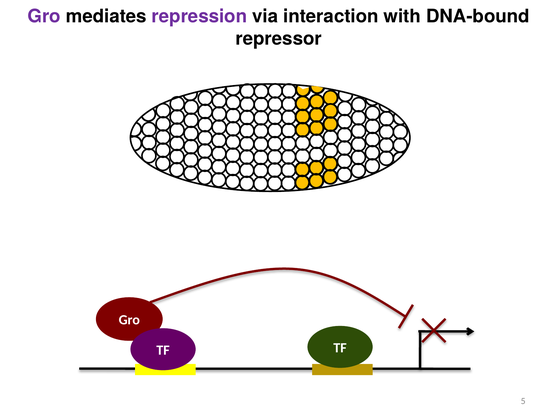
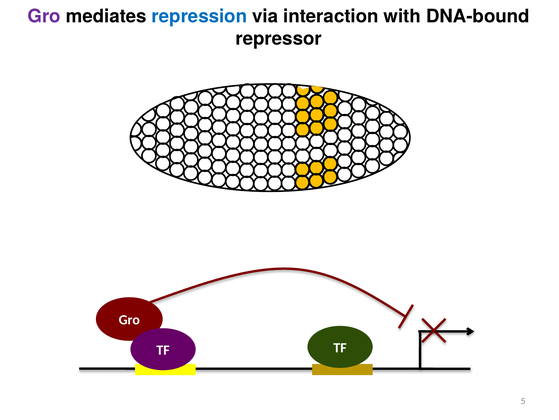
repression colour: purple -> blue
